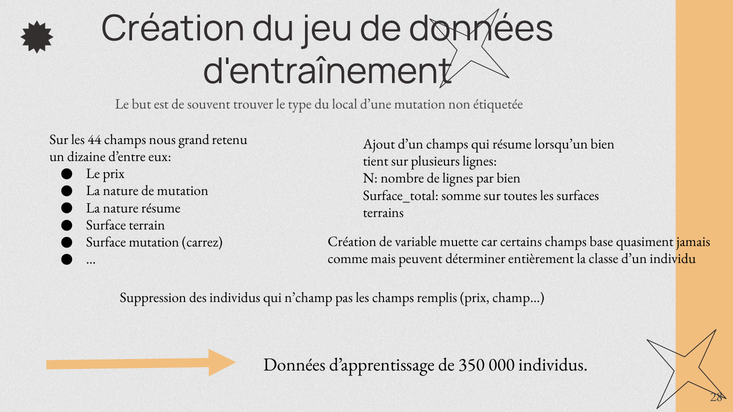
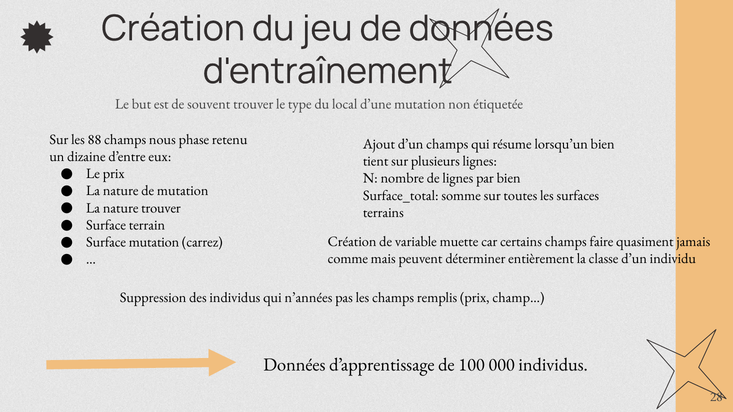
44: 44 -> 88
grand: grand -> phase
nature résume: résume -> trouver
base: base -> faire
n’champ: n’champ -> n’années
350: 350 -> 100
